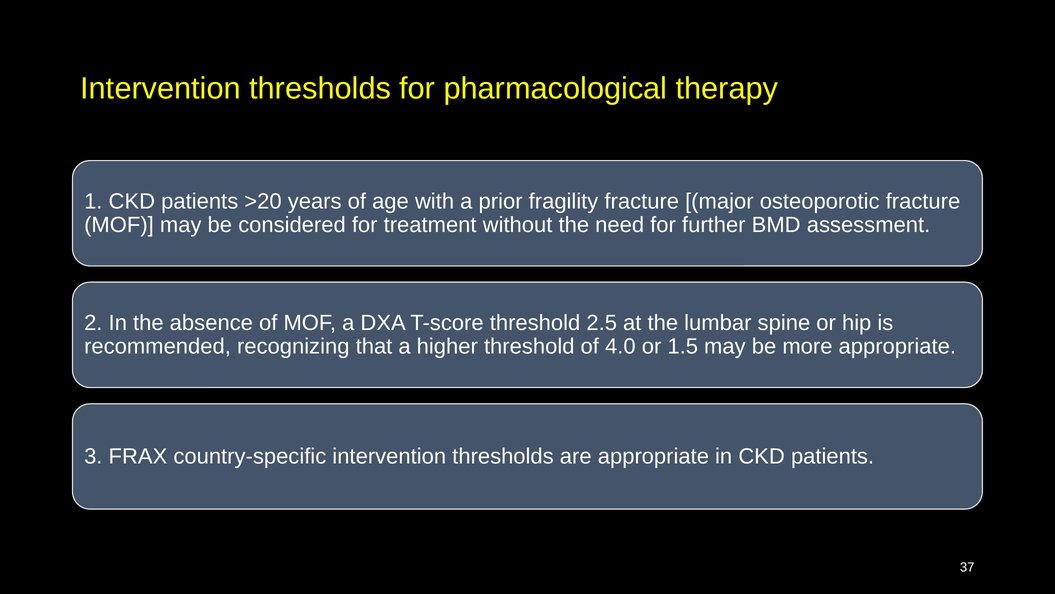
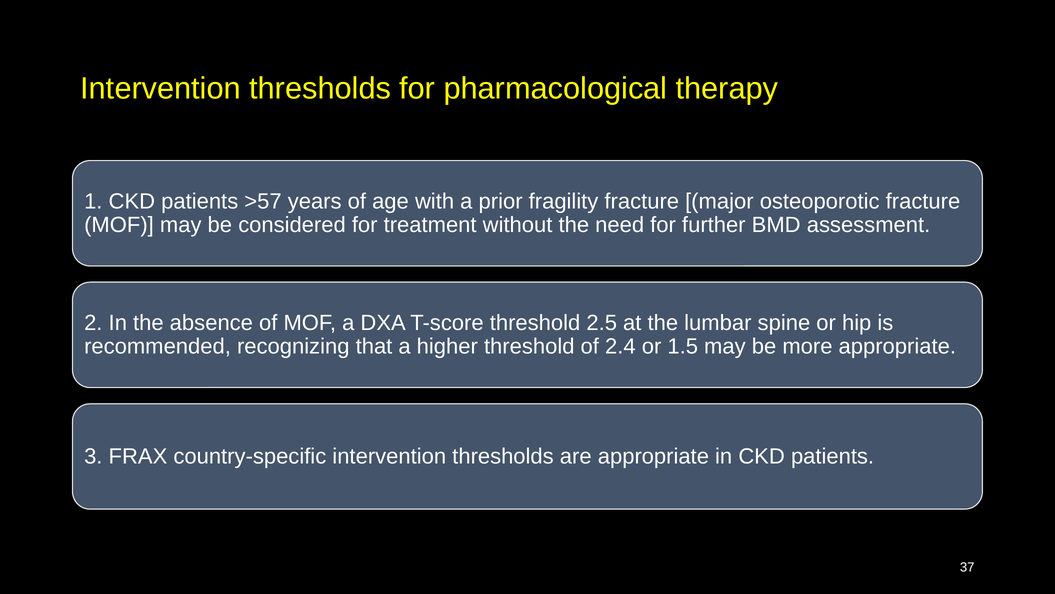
>20: >20 -> >57
4.0: 4.0 -> 2.4
